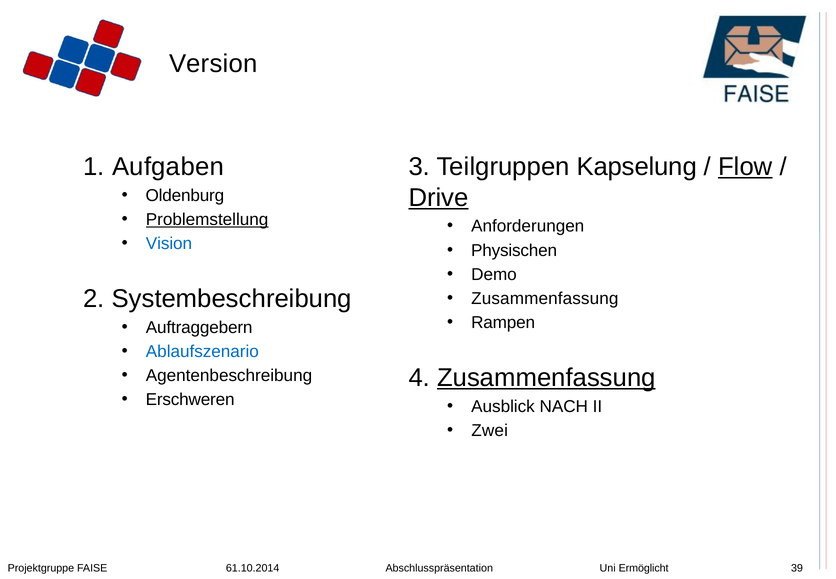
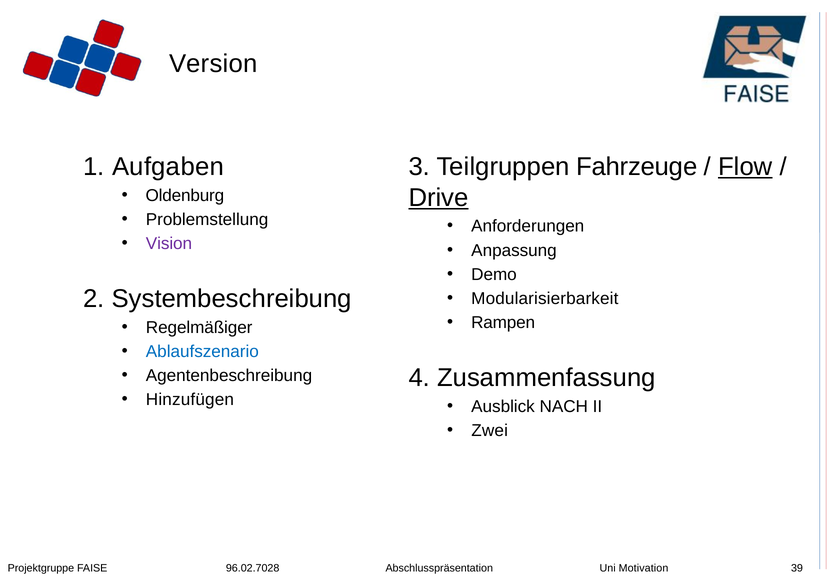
Kapselung: Kapselung -> Fahrzeuge
Problemstellung underline: present -> none
Vision colour: blue -> purple
Physischen: Physischen -> Anpassung
Zusammenfassung at (545, 298): Zusammenfassung -> Modularisierbarkeit
Auftraggebern: Auftraggebern -> Regelmäßiger
Zusammenfassung at (546, 378) underline: present -> none
Erschweren: Erschweren -> Hinzufügen
61.10.2014: 61.10.2014 -> 96.02.7028
Ermöglicht: Ermöglicht -> Motivation
